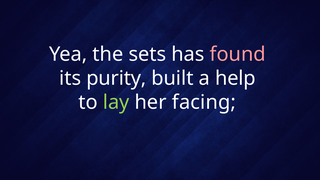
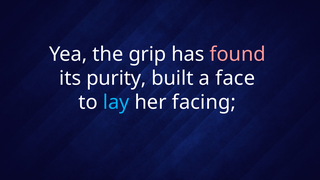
sets: sets -> grip
help: help -> face
lay colour: light green -> light blue
